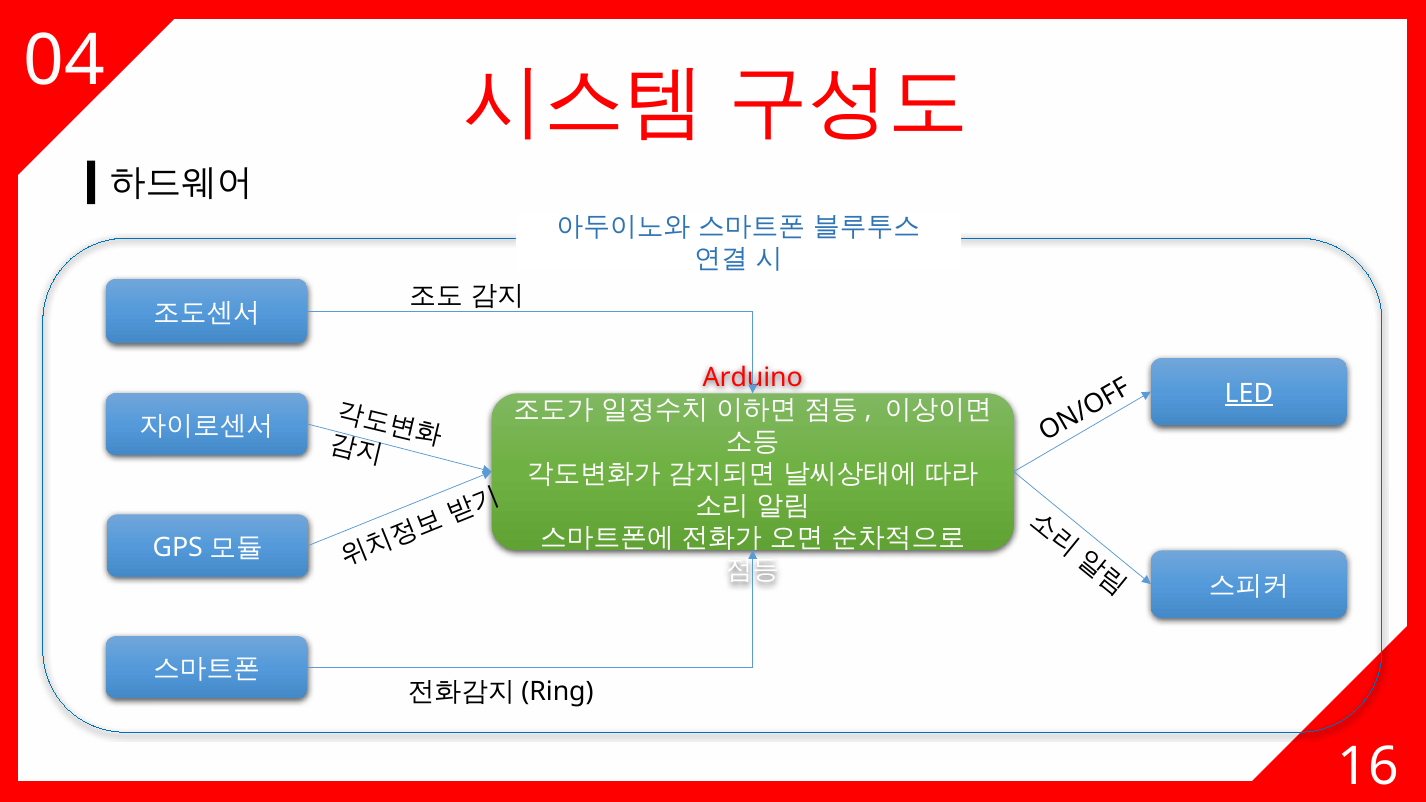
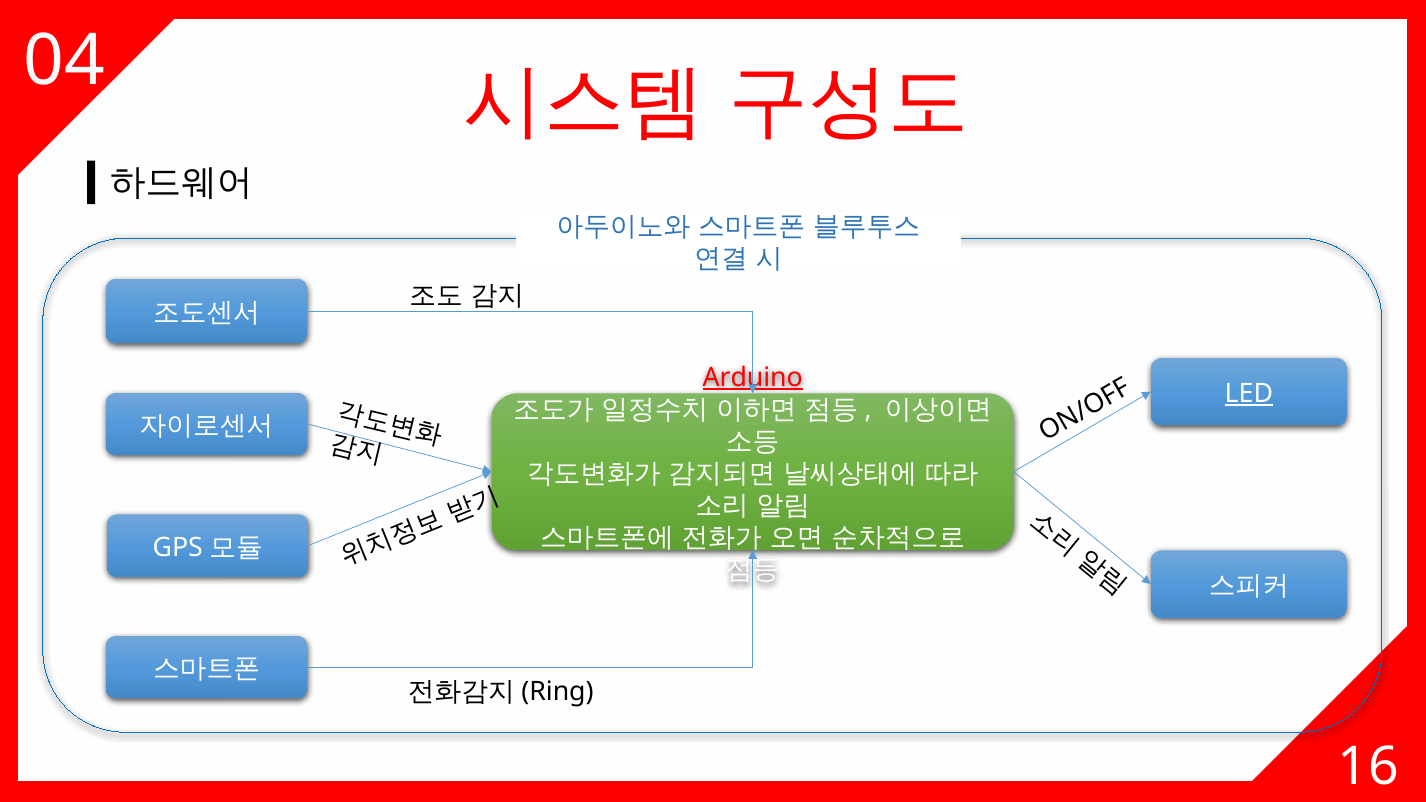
Arduino underline: none -> present
